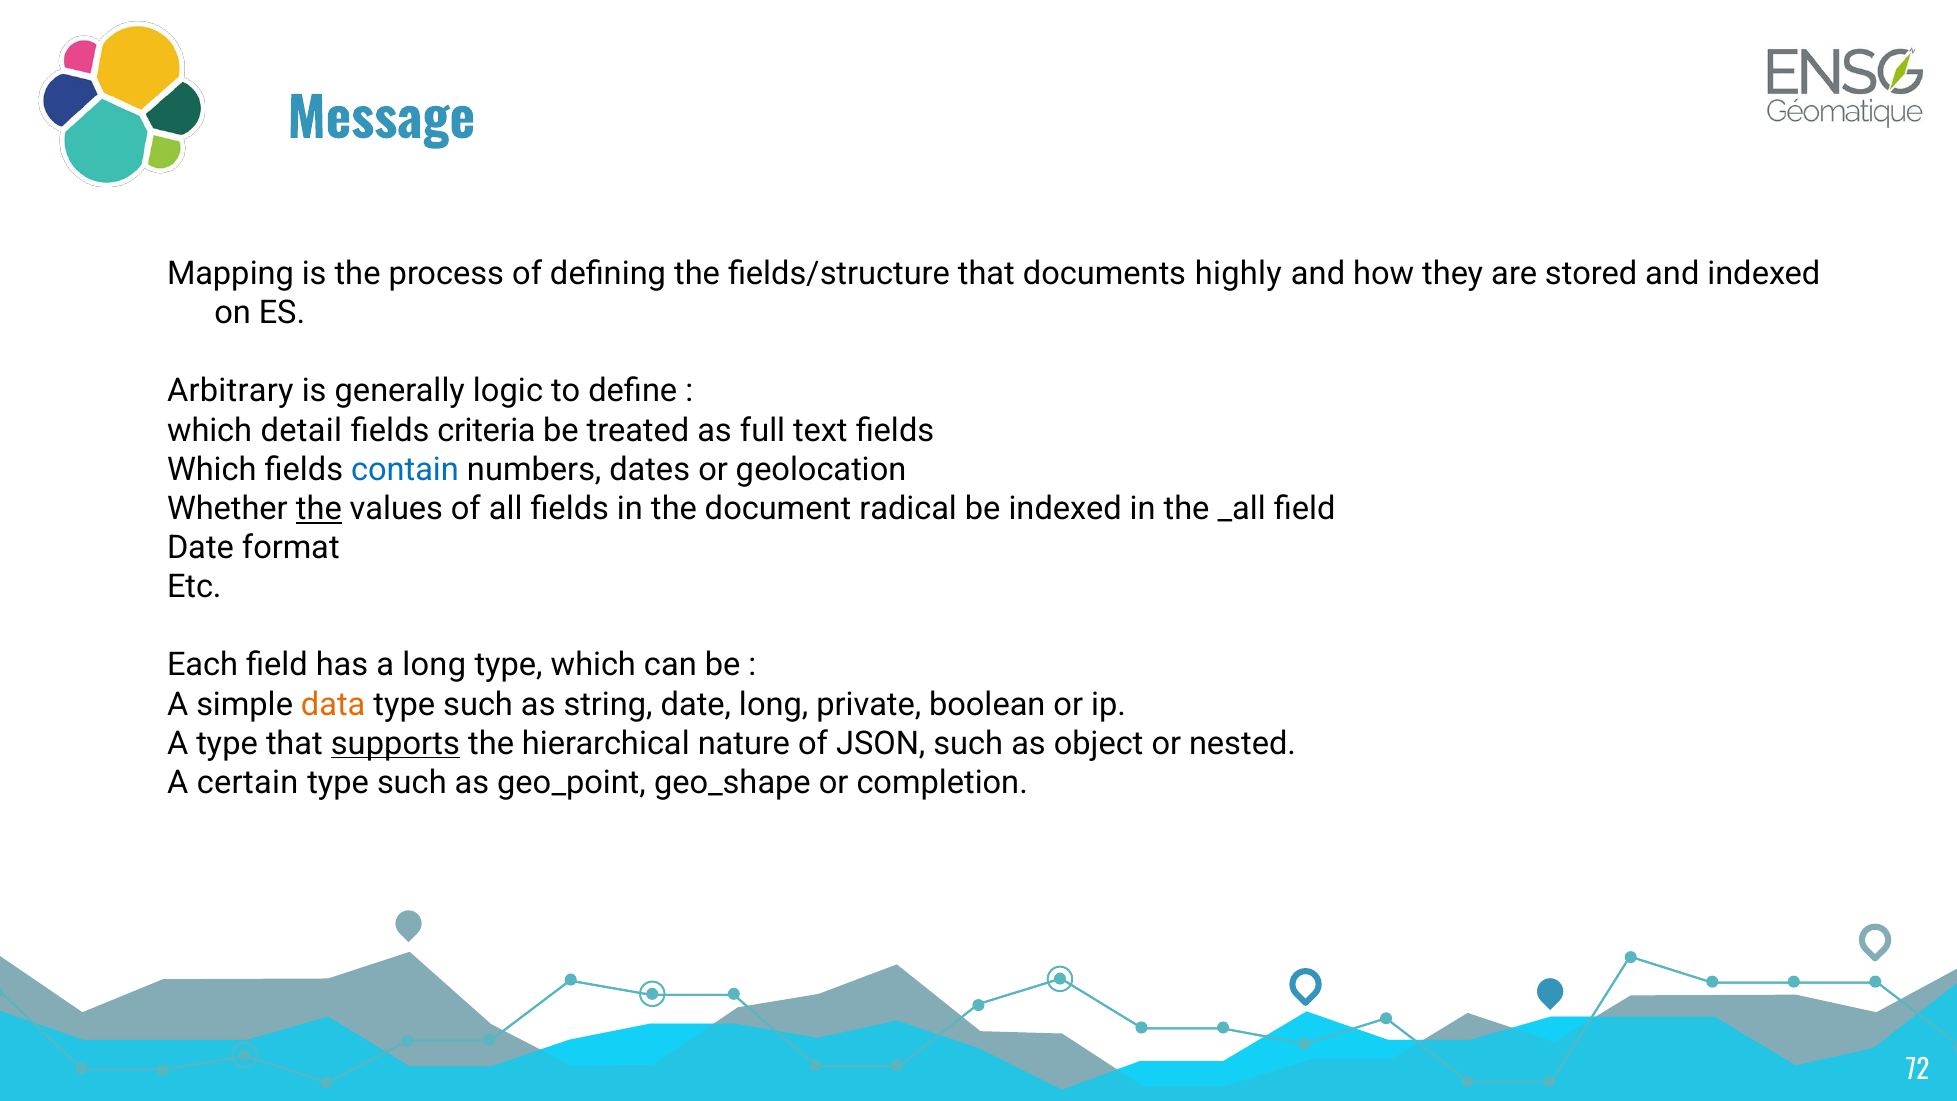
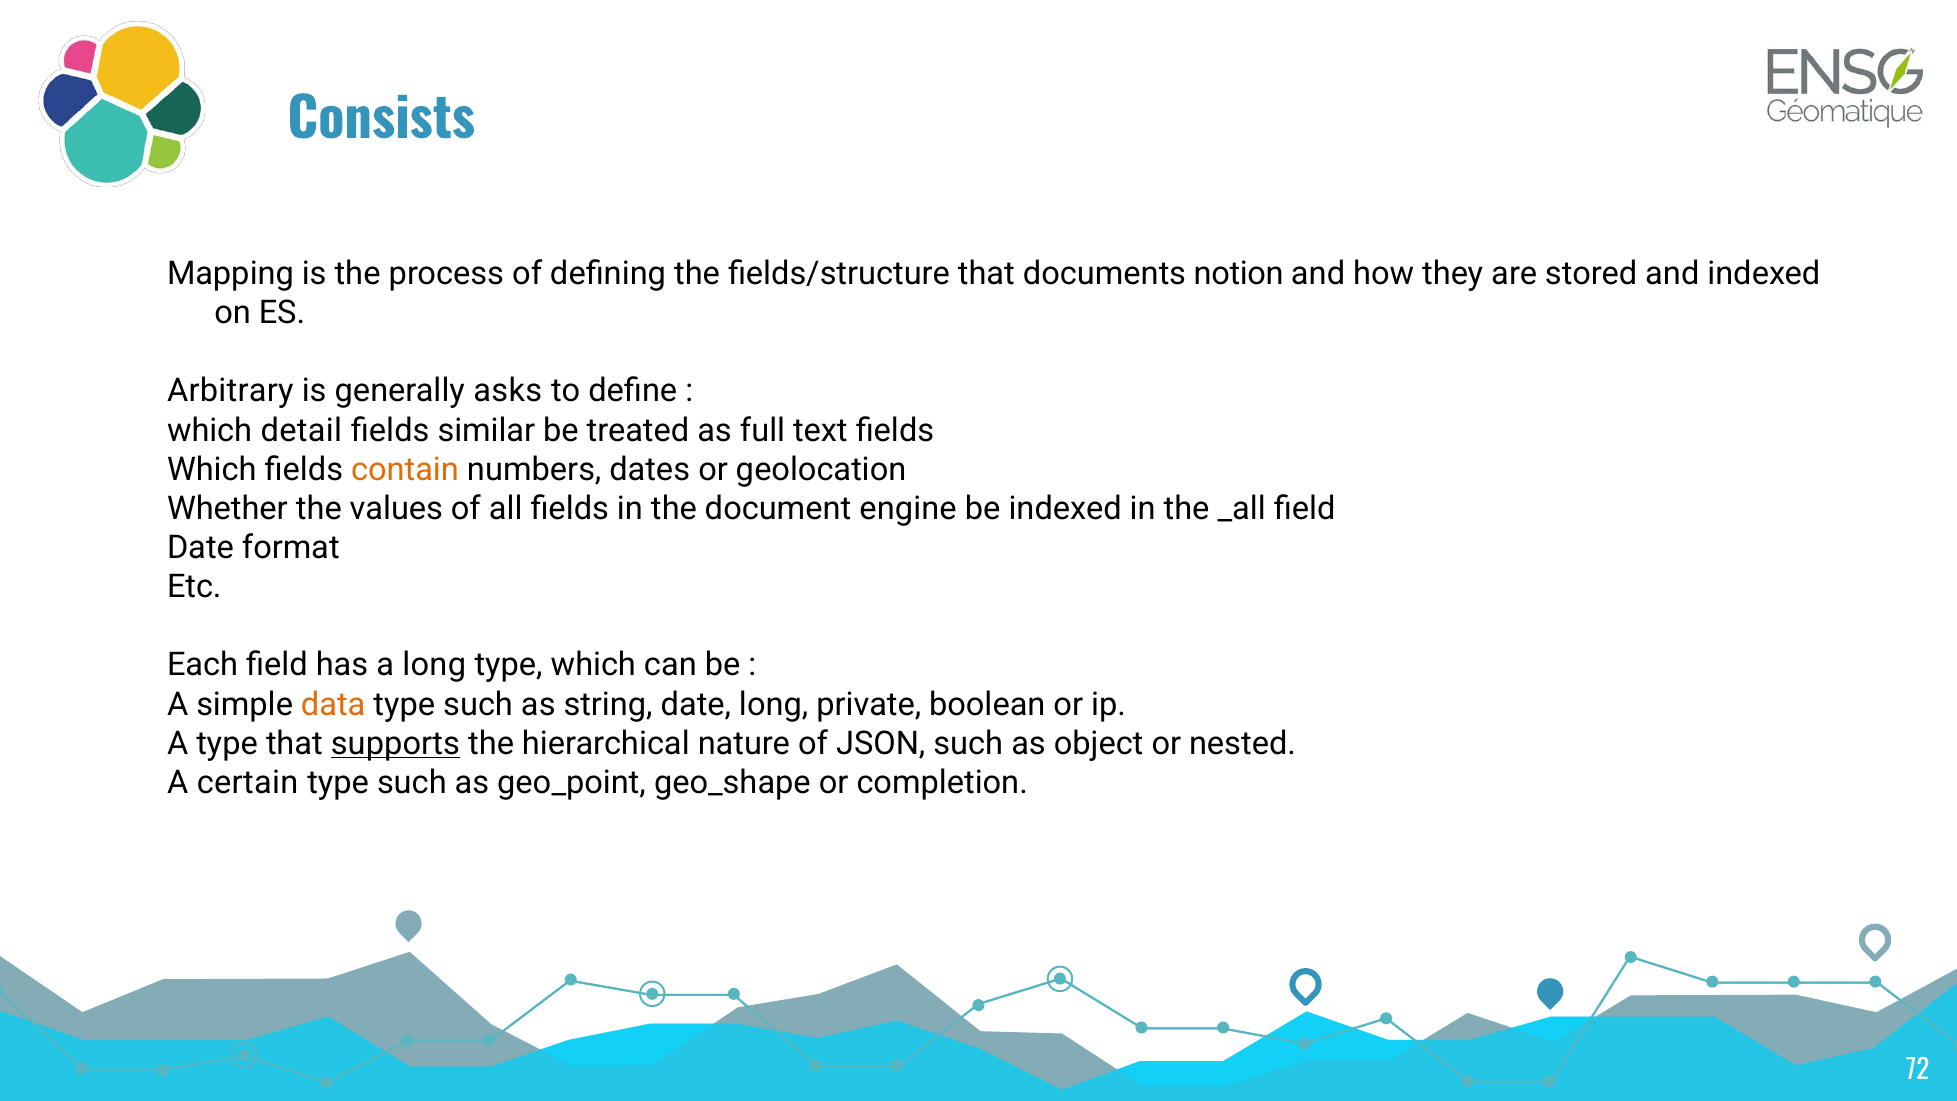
Message: Message -> Consists
highly: highly -> notion
logic: logic -> asks
criteria: criteria -> similar
contain colour: blue -> orange
the at (319, 509) underline: present -> none
radical: radical -> engine
